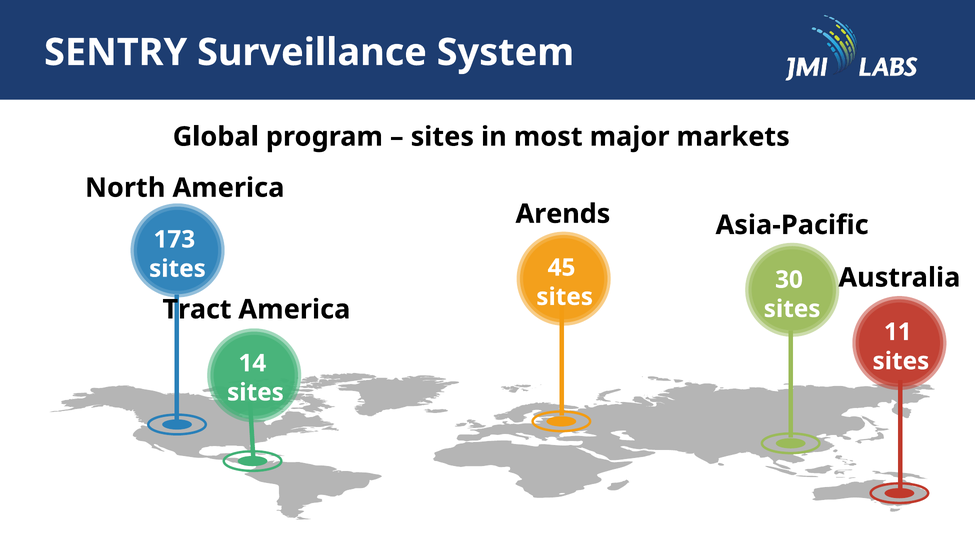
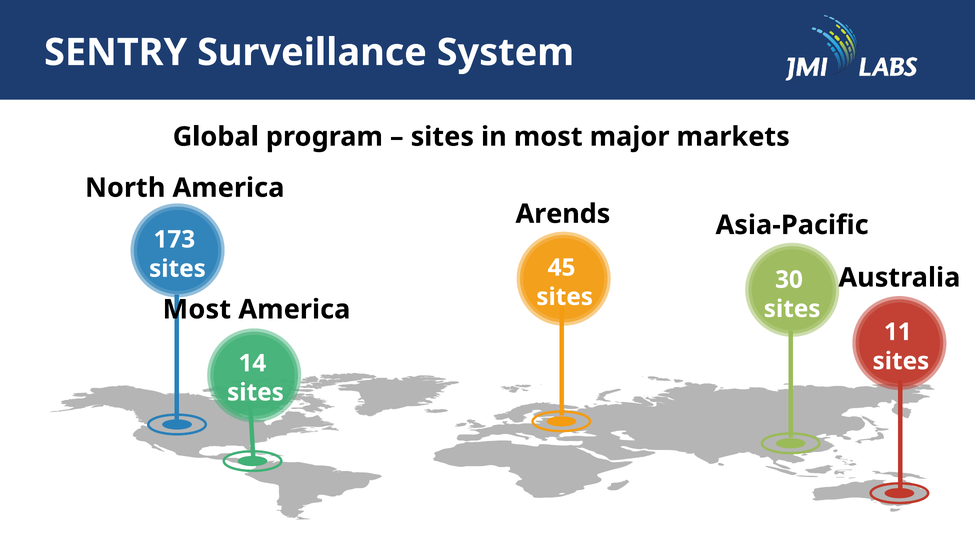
Tract at (197, 310): Tract -> Most
